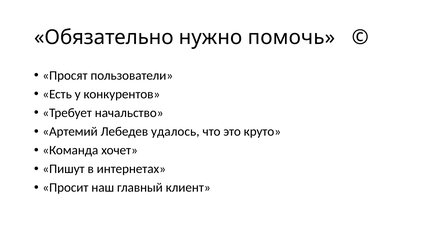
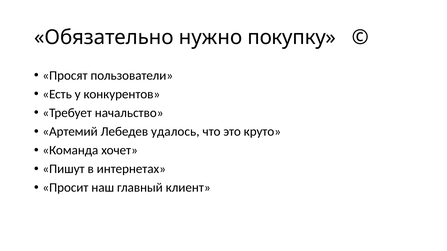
помочь: помочь -> покупку
